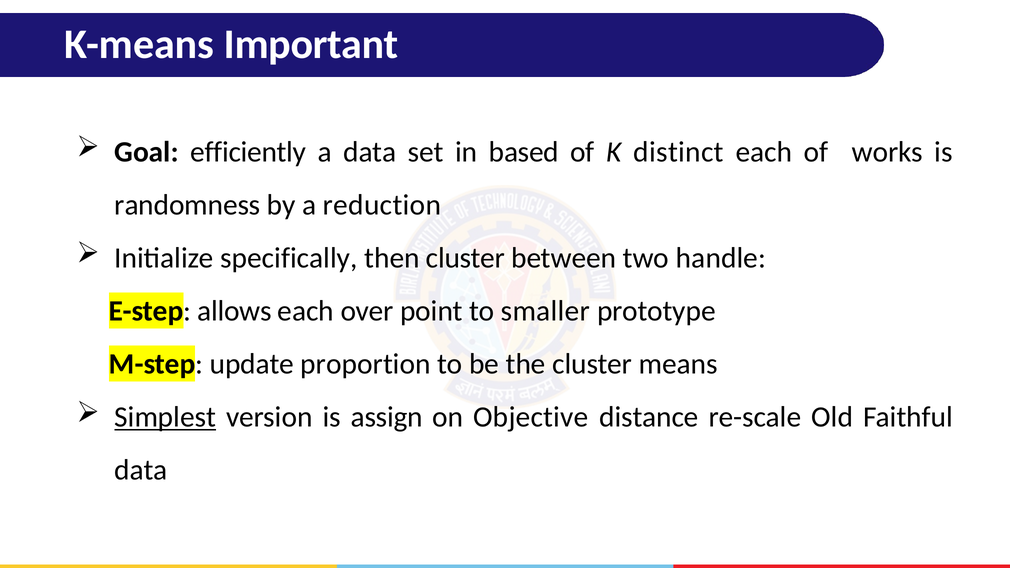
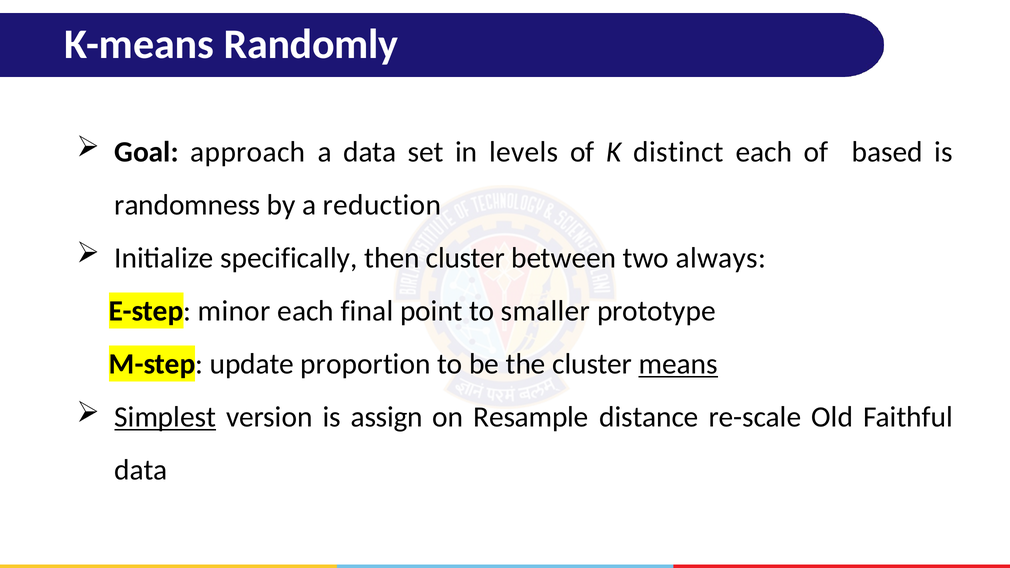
Important: Important -> Randomly
efficiently: efficiently -> approach
based: based -> levels
works: works -> based
handle: handle -> always
allows: allows -> minor
over: over -> final
means underline: none -> present
Objective: Objective -> Resample
